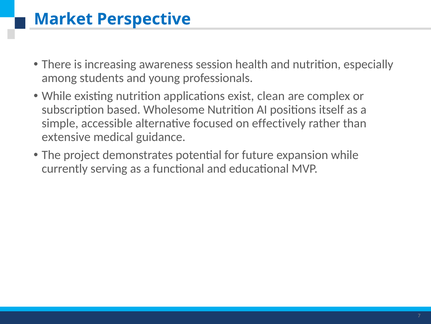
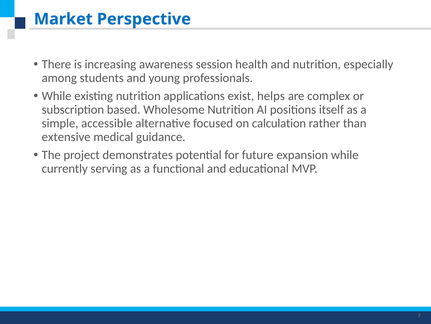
clean: clean -> helps
effectively: effectively -> calculation
